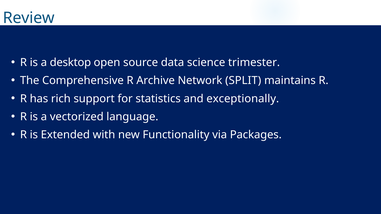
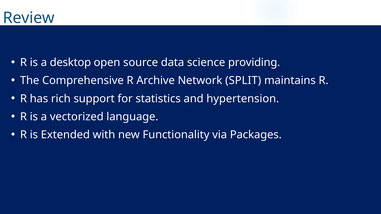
trimester: trimester -> providing
exceptionally: exceptionally -> hypertension
